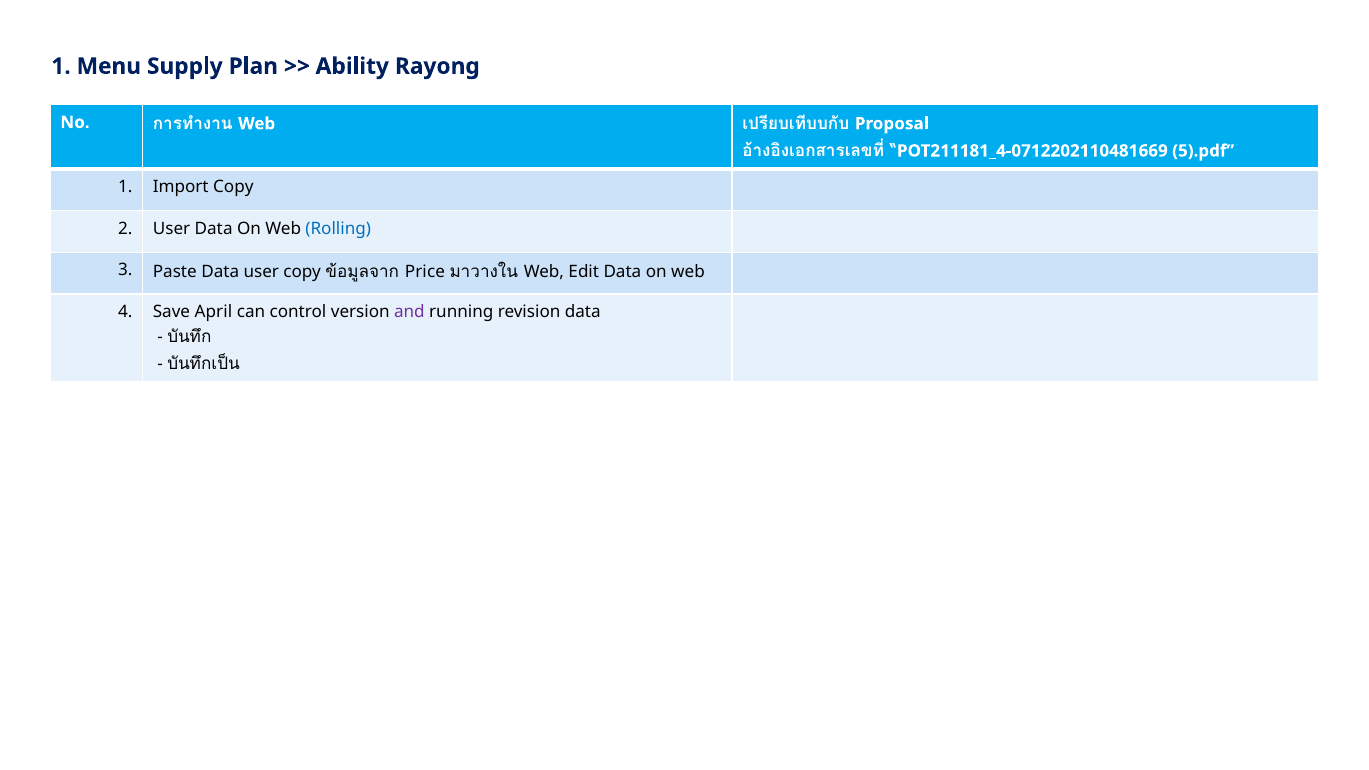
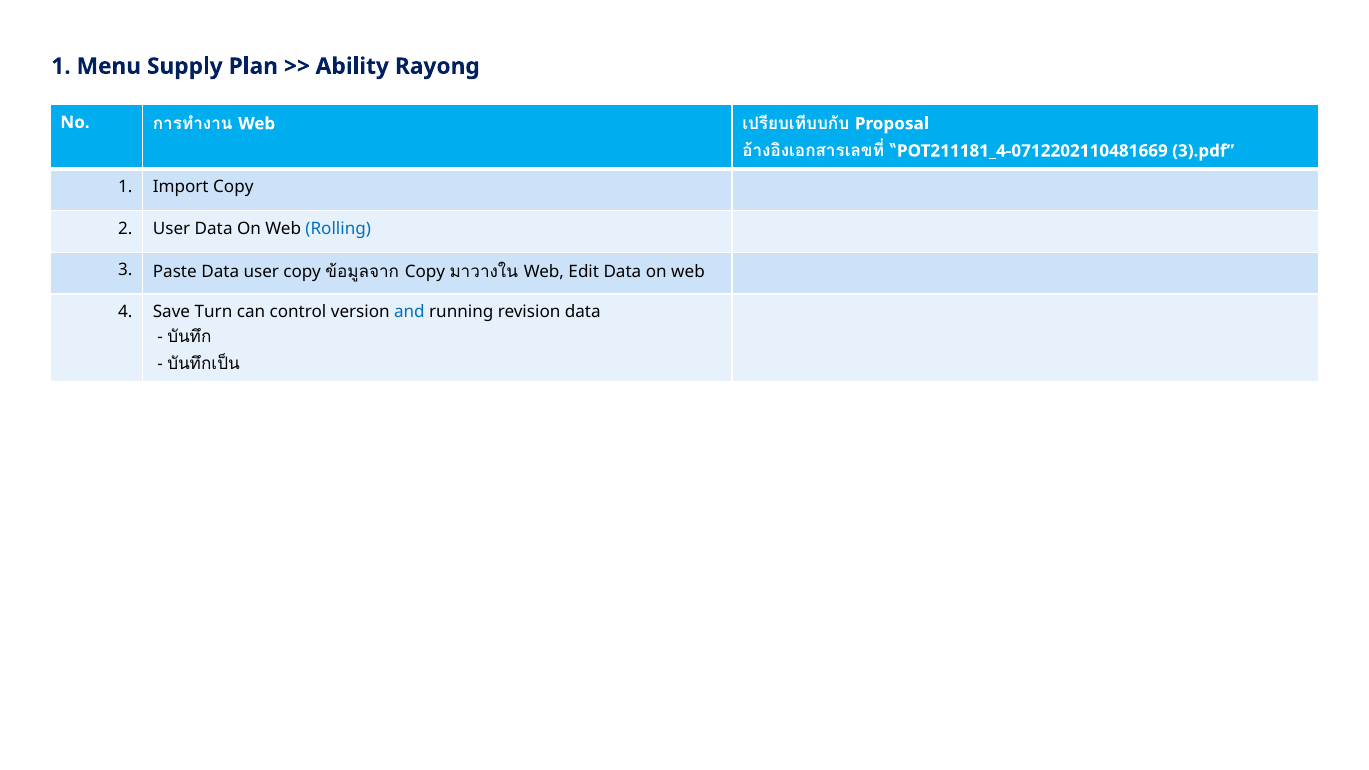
5).pdf: 5).pdf -> 3).pdf
Price at (425, 272): Price -> Copy
April: April -> Turn
and colour: purple -> blue
